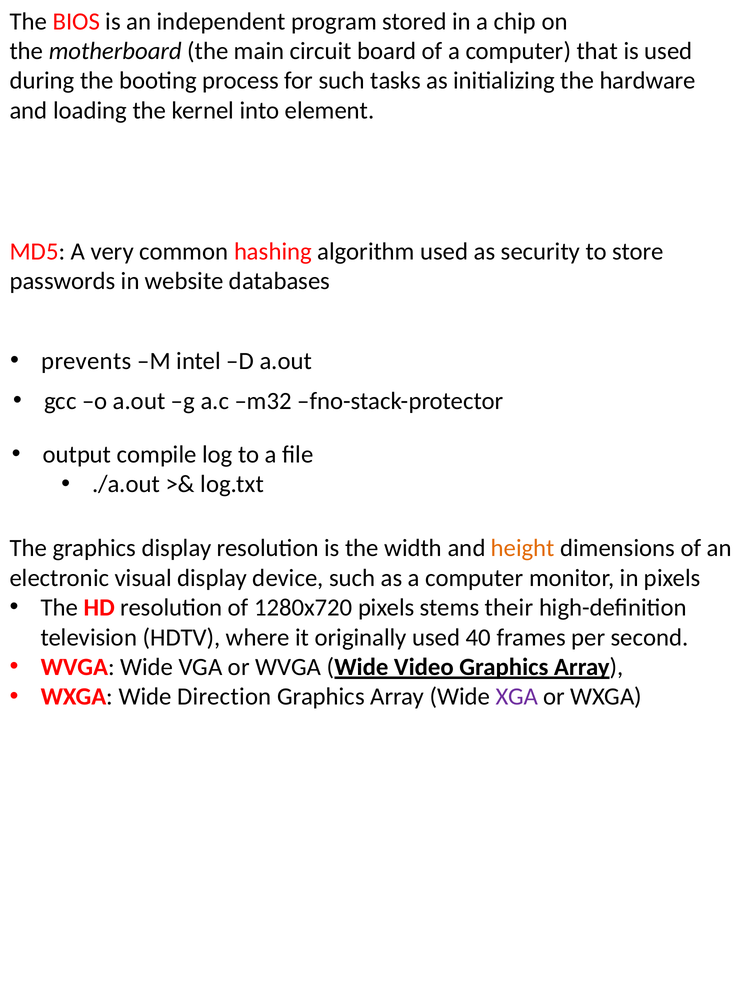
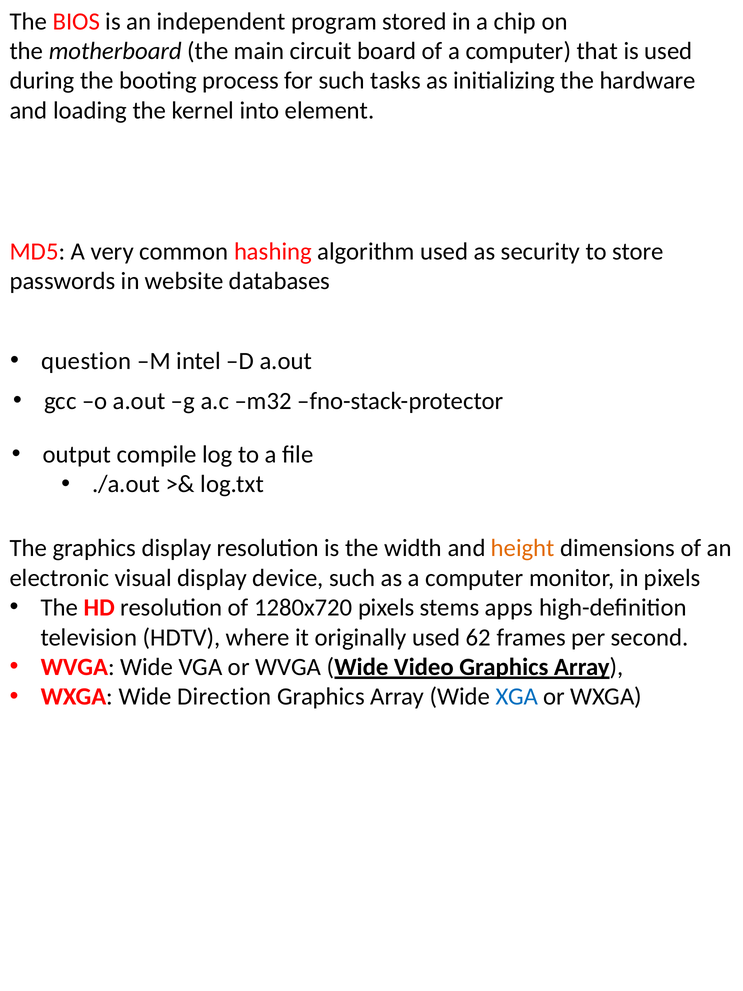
prevents: prevents -> question
their: their -> apps
40: 40 -> 62
XGA colour: purple -> blue
